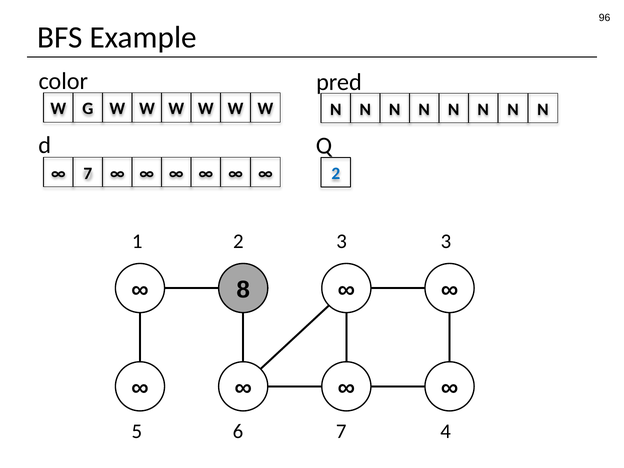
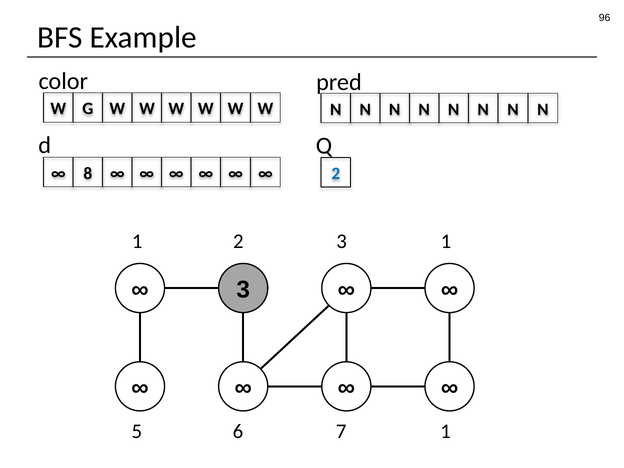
7 at (88, 173): 7 -> 8
3 3: 3 -> 1
8 at (243, 290): 8 -> 3
7 4: 4 -> 1
